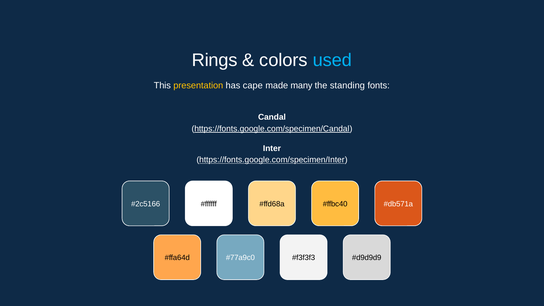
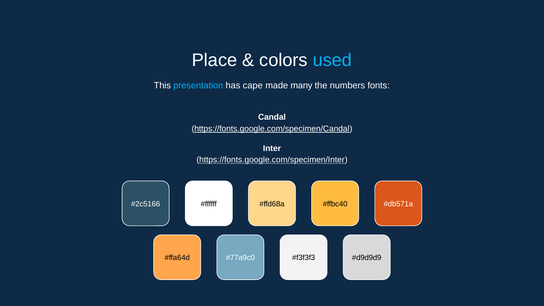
Rings: Rings -> Place
presentation colour: yellow -> light blue
standing: standing -> numbers
